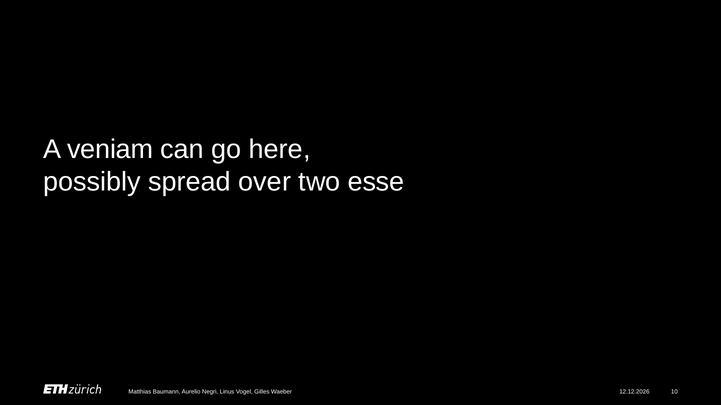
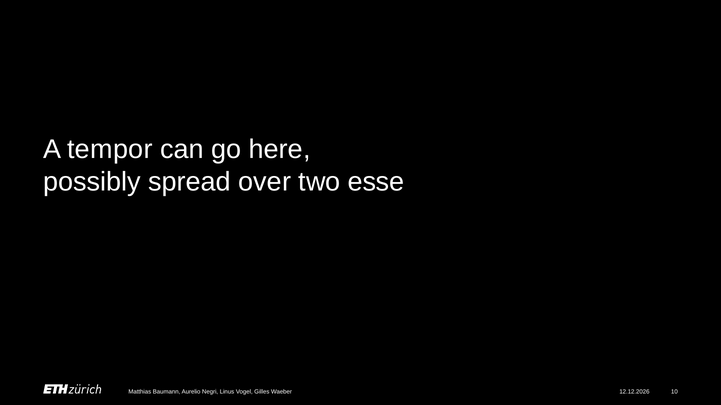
veniam: veniam -> tempor
